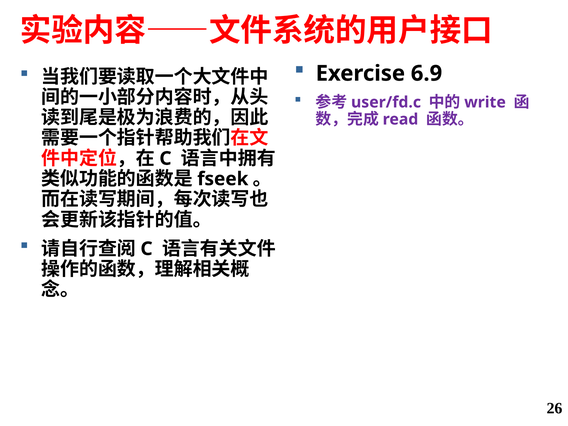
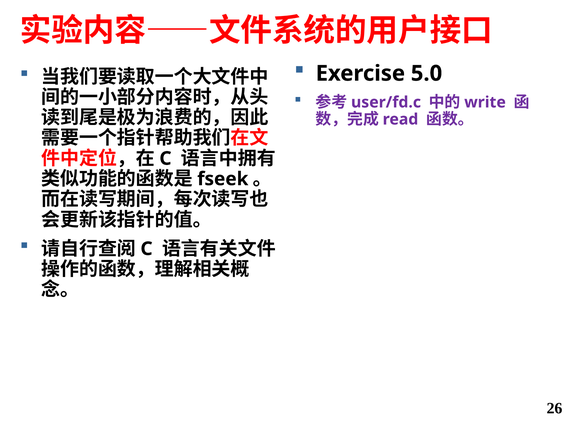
6.9: 6.9 -> 5.0
